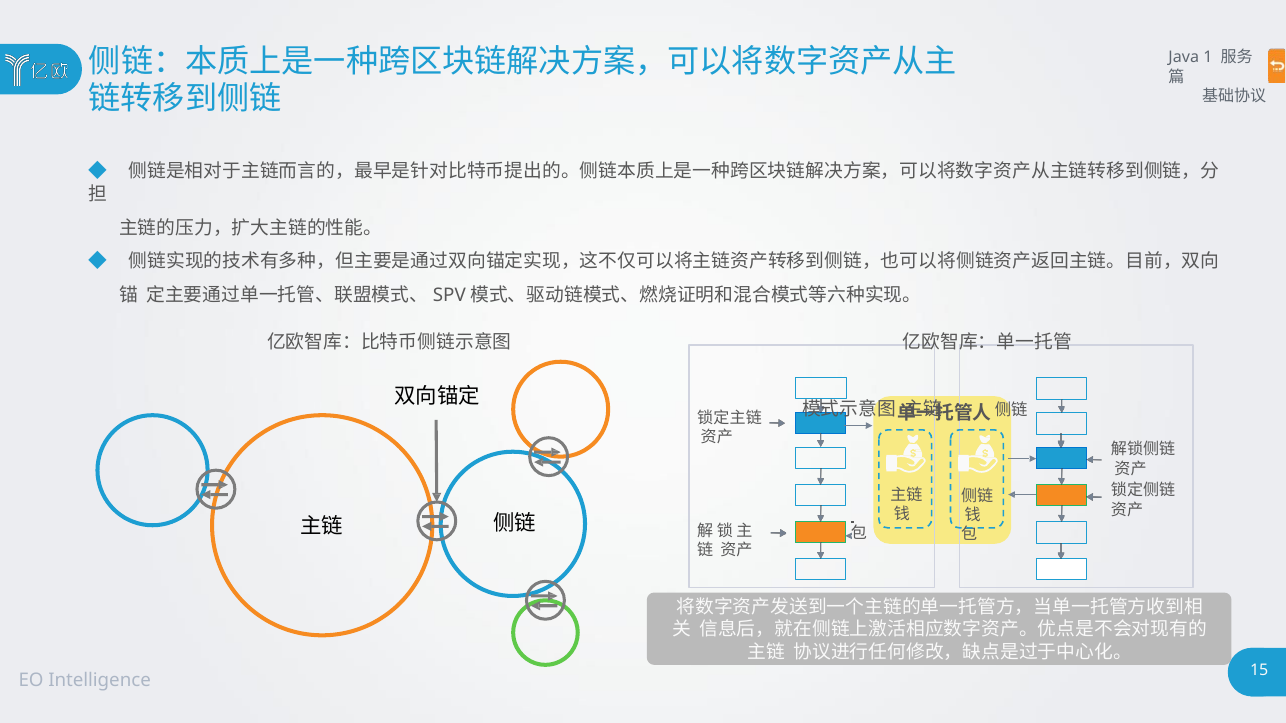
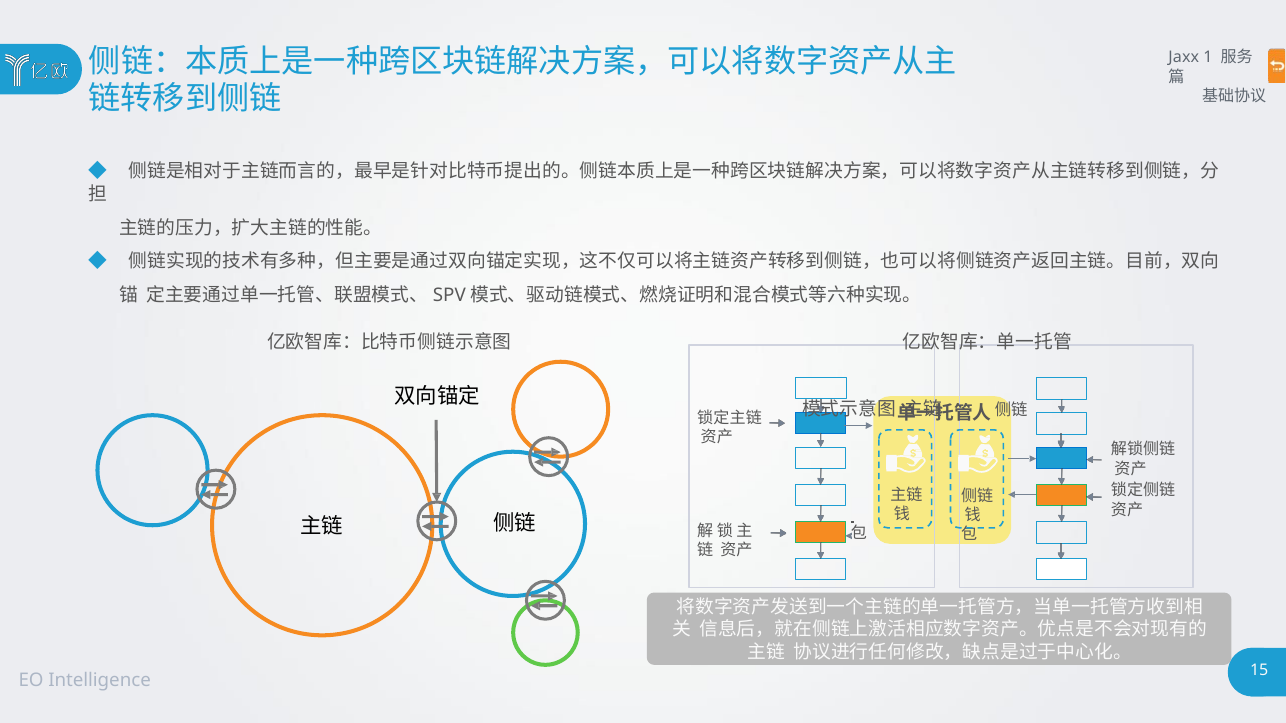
Java: Java -> Jaxx
